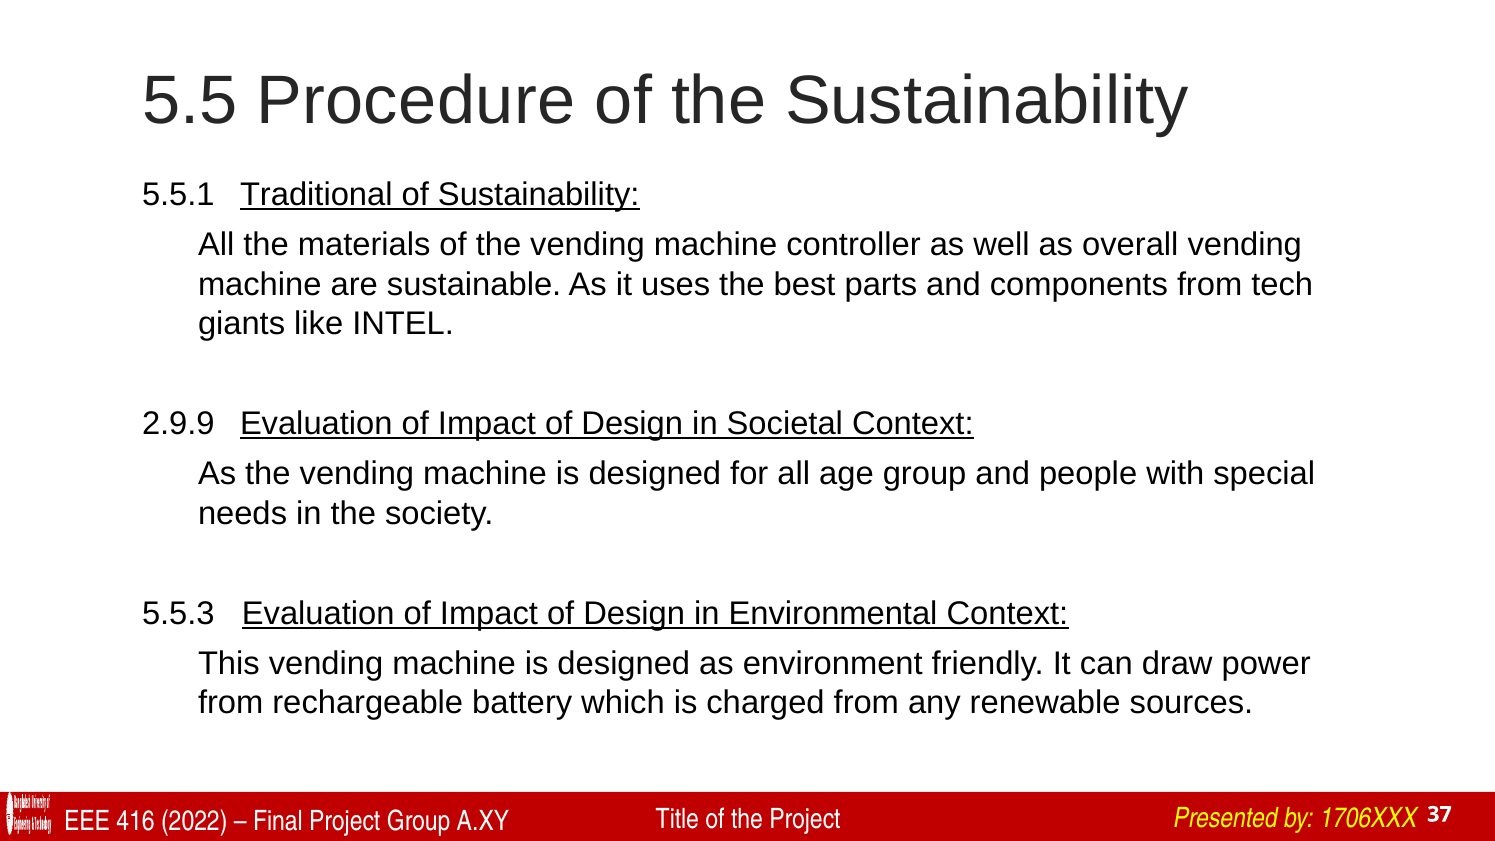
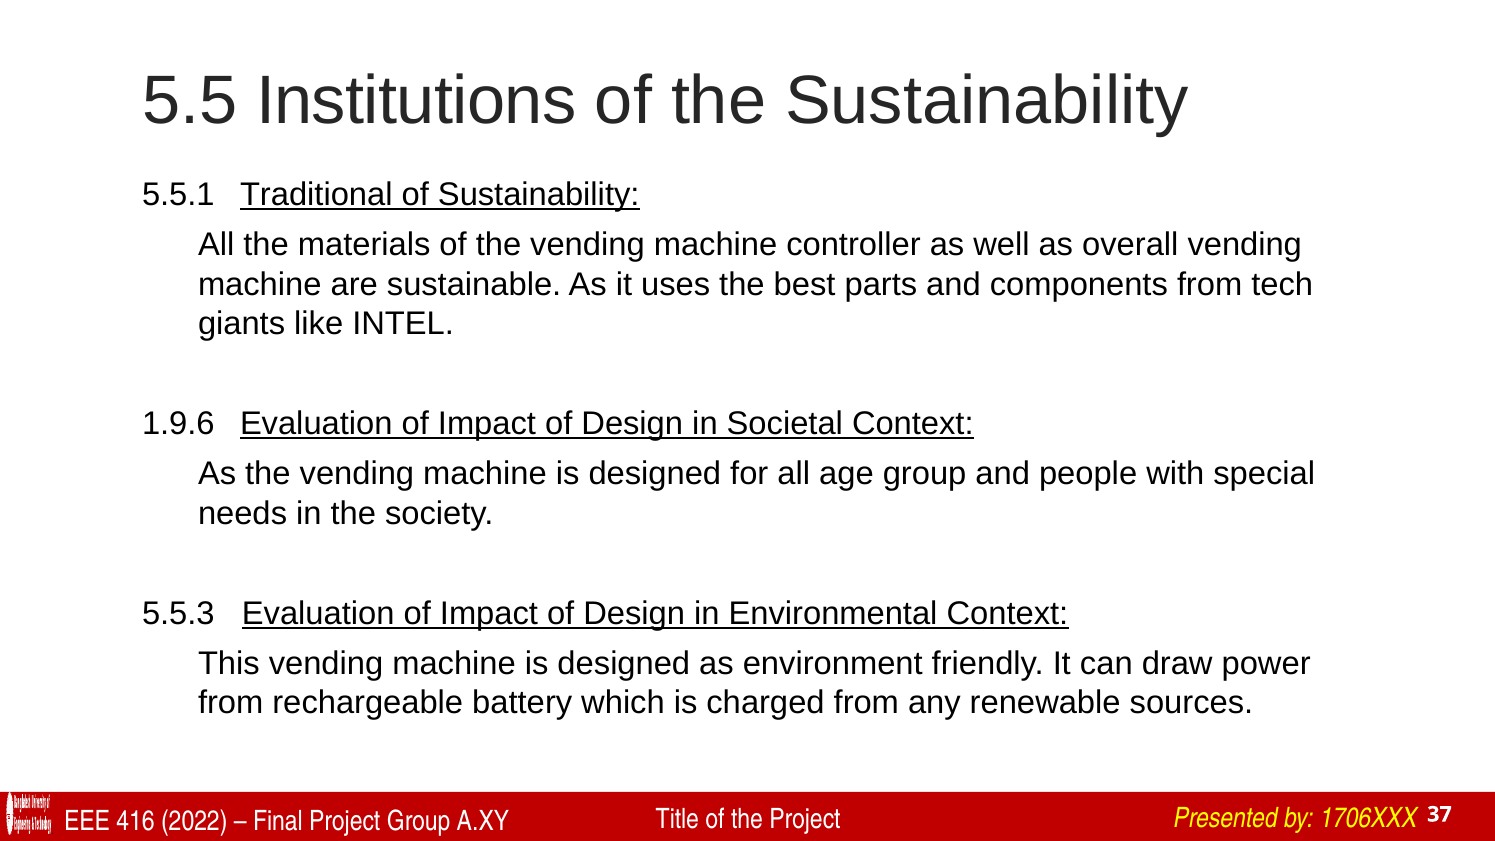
Procedure: Procedure -> Institutions
2.9.9: 2.9.9 -> 1.9.6
